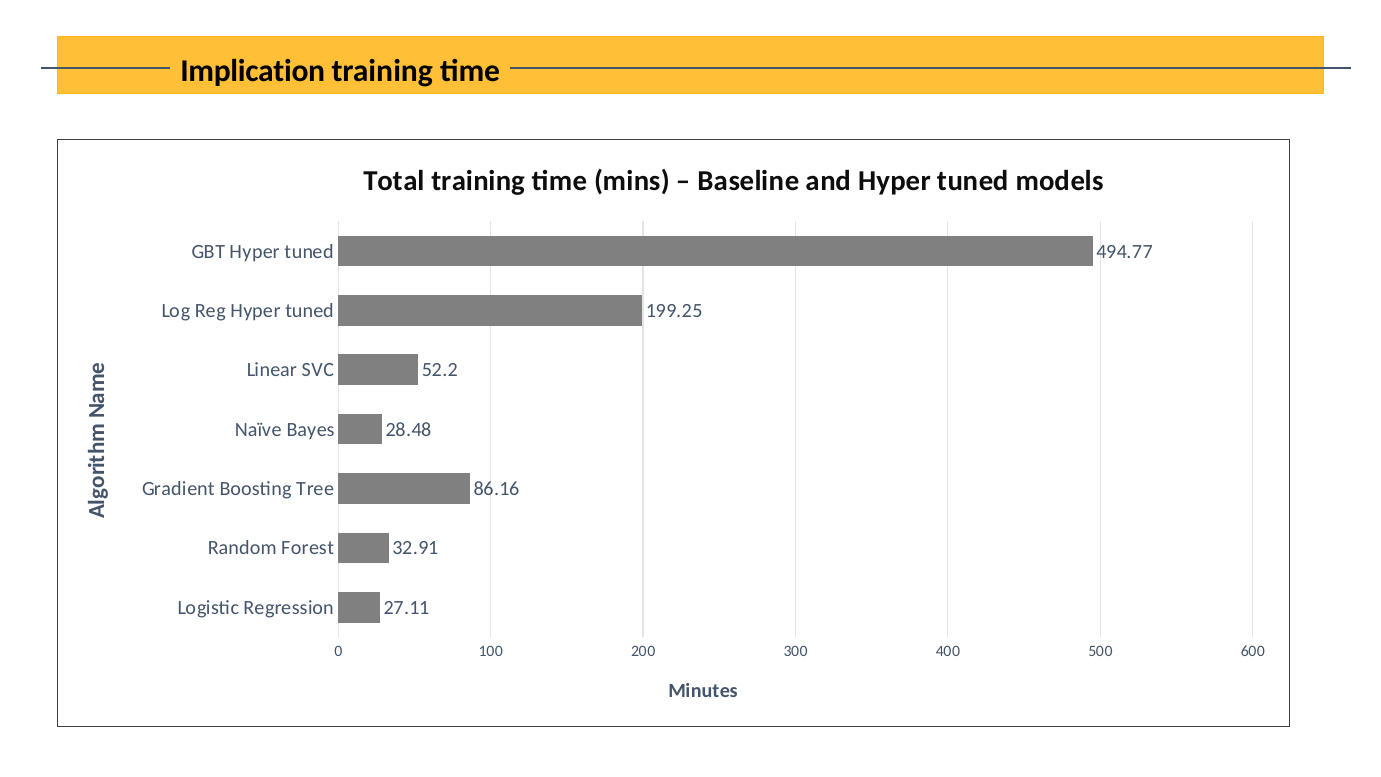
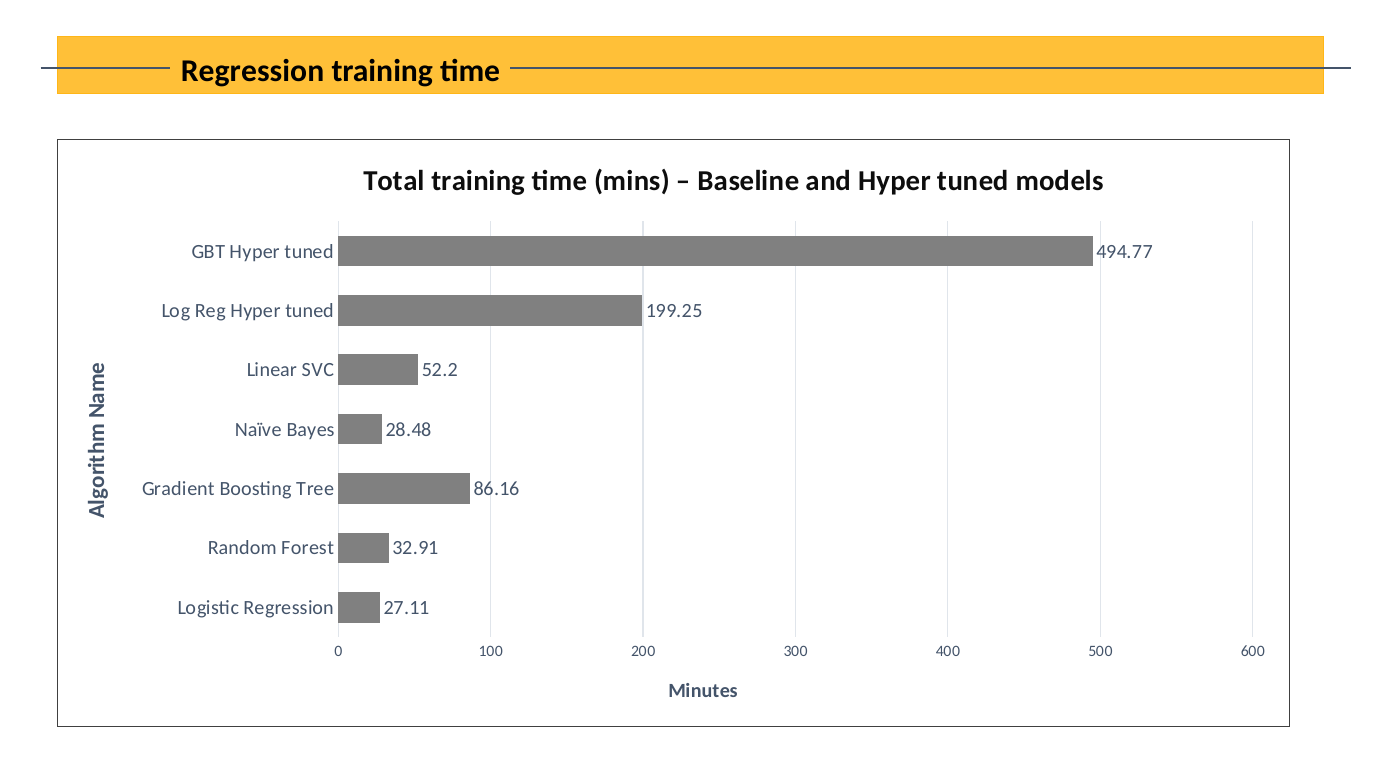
Implication at (253, 71): Implication -> Regression
